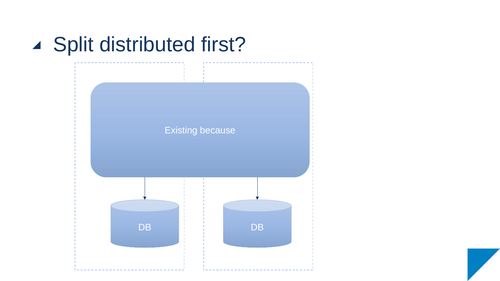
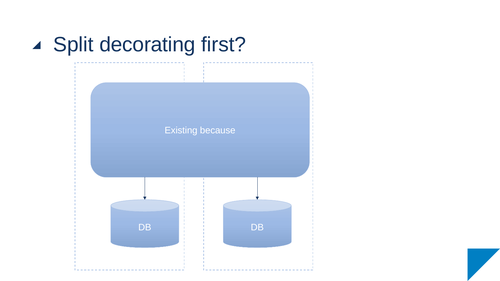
distributed: distributed -> decorating
